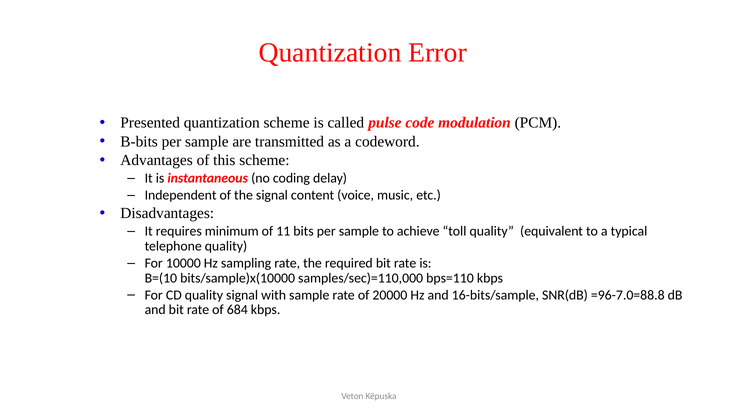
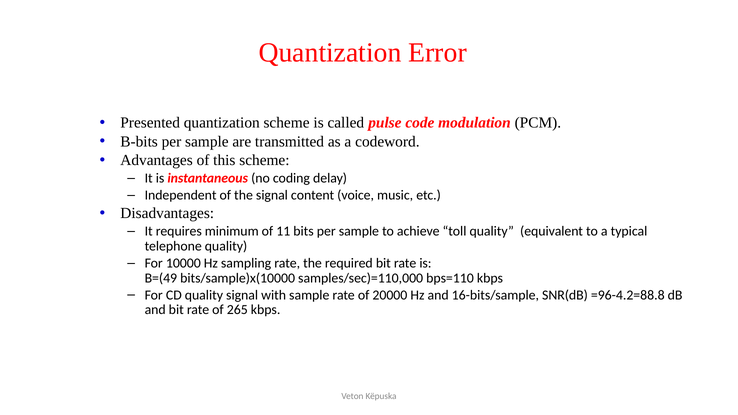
B=(10: B=(10 -> B=(49
=96-7.0=88.8: =96-7.0=88.8 -> =96-4.2=88.8
684: 684 -> 265
